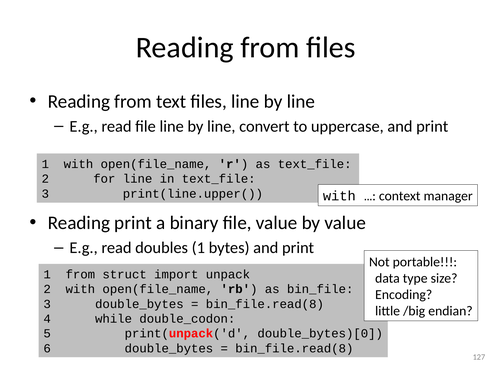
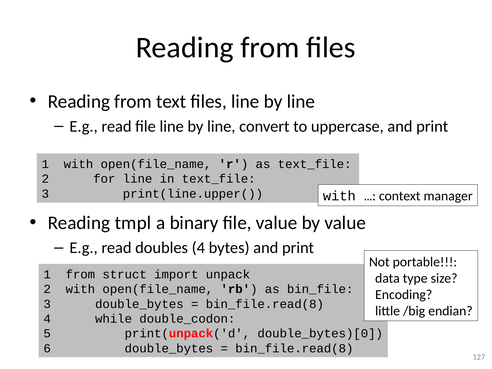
Reading print: print -> tmpl
doubles 1: 1 -> 4
